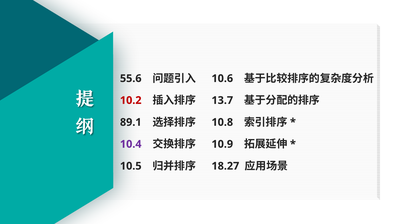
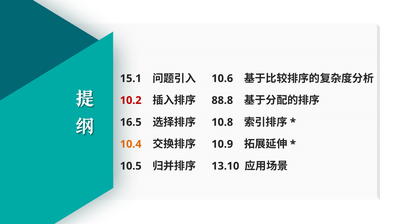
55.6: 55.6 -> 15.1
13.7: 13.7 -> 88.8
89.1: 89.1 -> 16.5
10.4 colour: purple -> orange
18.27: 18.27 -> 13.10
